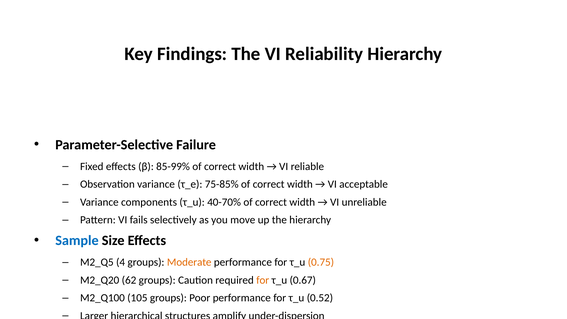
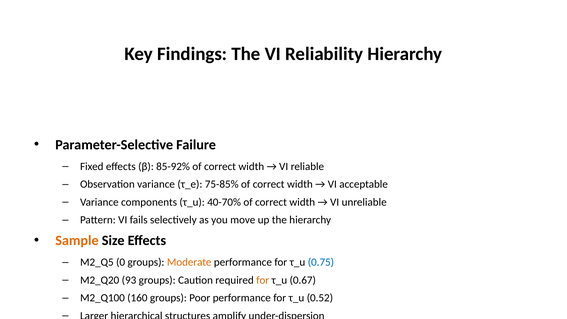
85-99%: 85-99% -> 85-92%
Sample colour: blue -> orange
4: 4 -> 0
0.75 colour: orange -> blue
62: 62 -> 93
105: 105 -> 160
